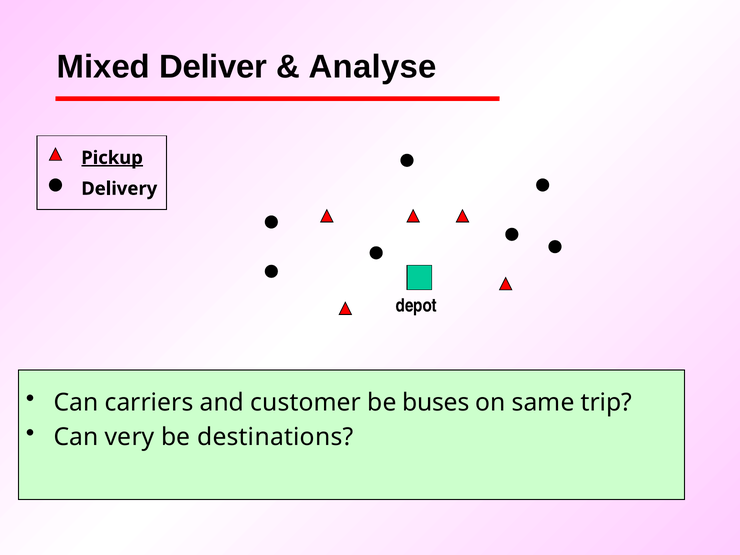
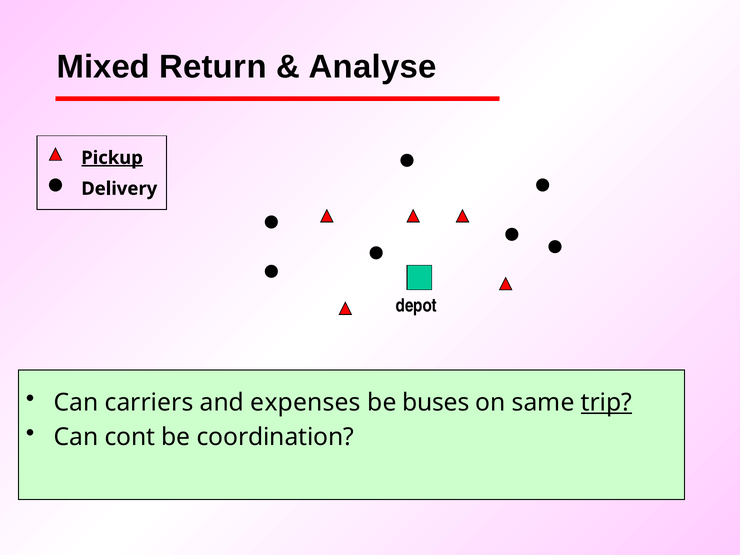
Deliver: Deliver -> Return
customer: customer -> expenses
trip underline: none -> present
very: very -> cont
destinations: destinations -> coordination
